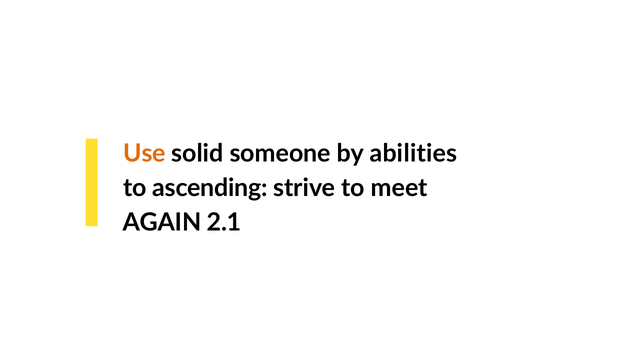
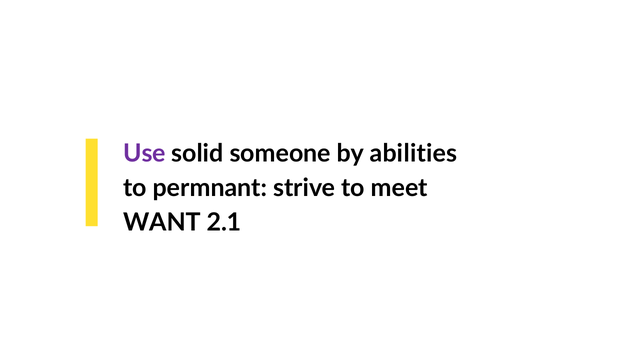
Use colour: orange -> purple
ascending: ascending -> permnant
AGAIN: AGAIN -> WANT
